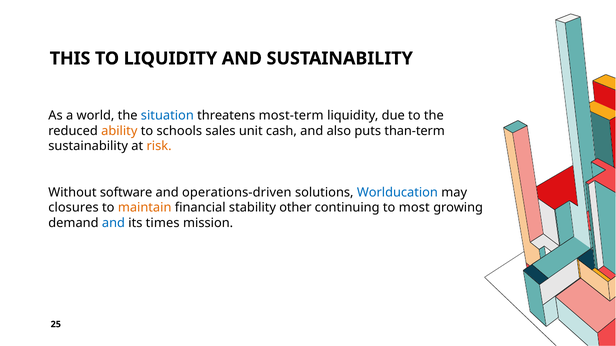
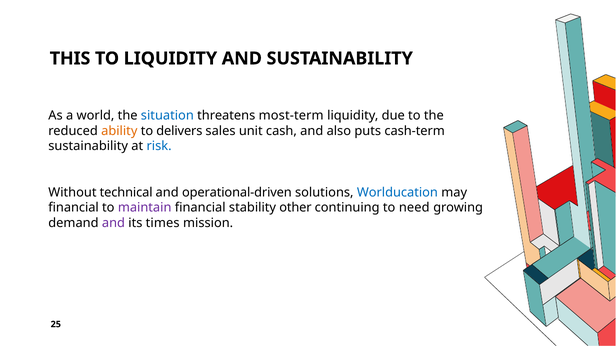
schools: schools -> delivers
than-term: than-term -> cash-term
risk colour: orange -> blue
software: software -> technical
operations-driven: operations-driven -> operational-driven
closures at (74, 208): closures -> financial
maintain colour: orange -> purple
most: most -> need
and at (113, 223) colour: blue -> purple
